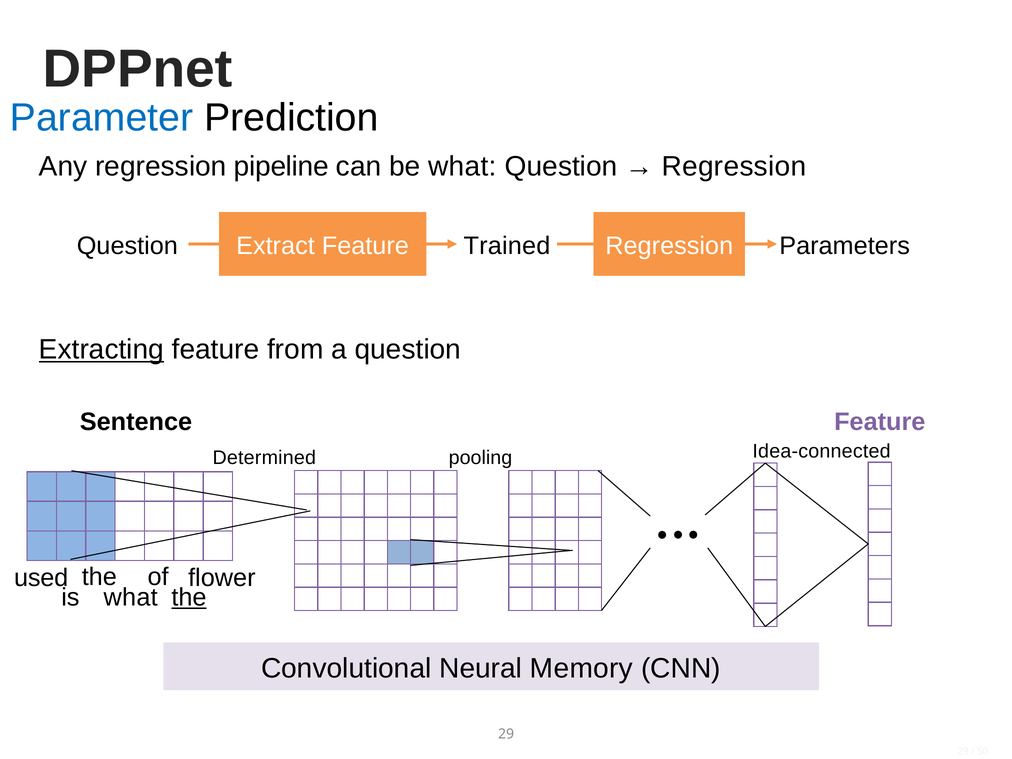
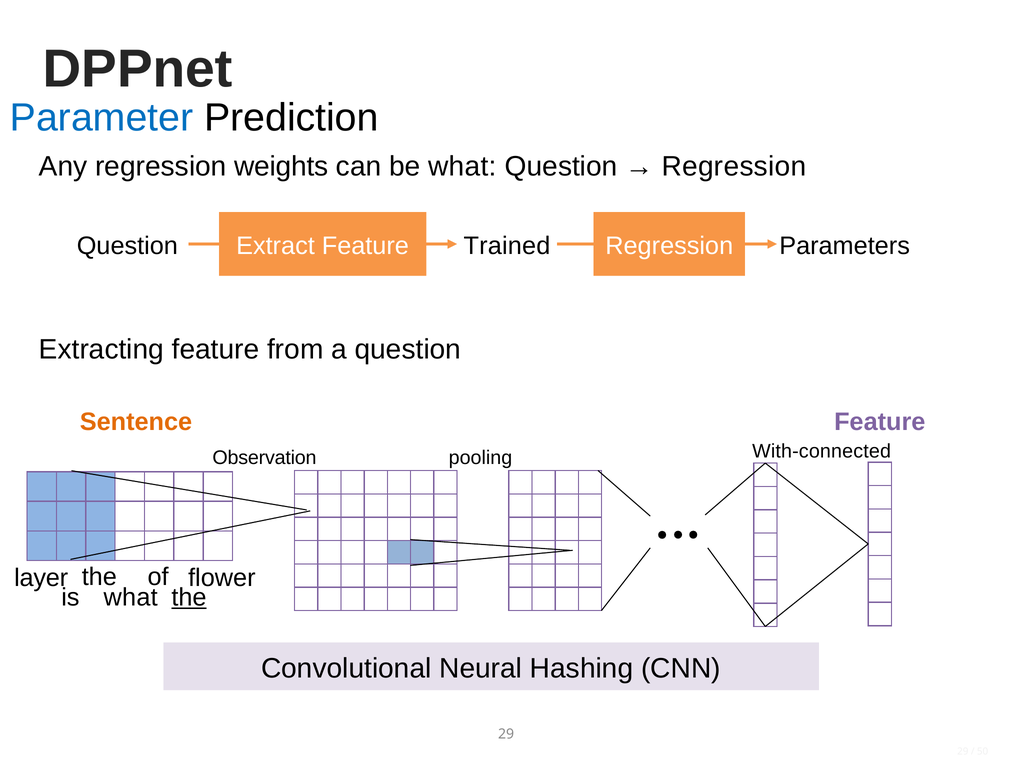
pipeline: pipeline -> weights
Extracting underline: present -> none
Sentence colour: black -> orange
Determined: Determined -> Observation
Idea-connected: Idea-connected -> With-connected
used: used -> layer
Memory: Memory -> Hashing
